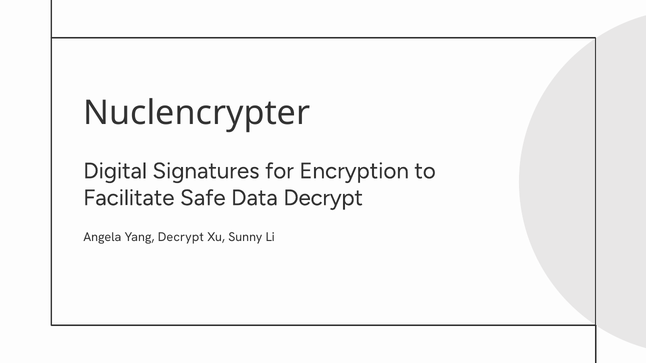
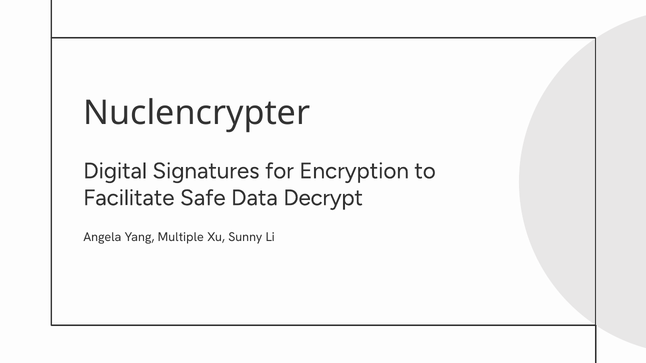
Yang Decrypt: Decrypt -> Multiple
